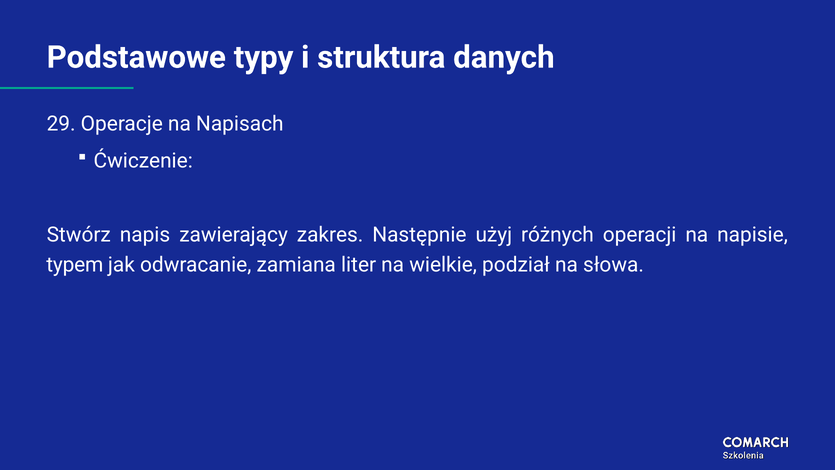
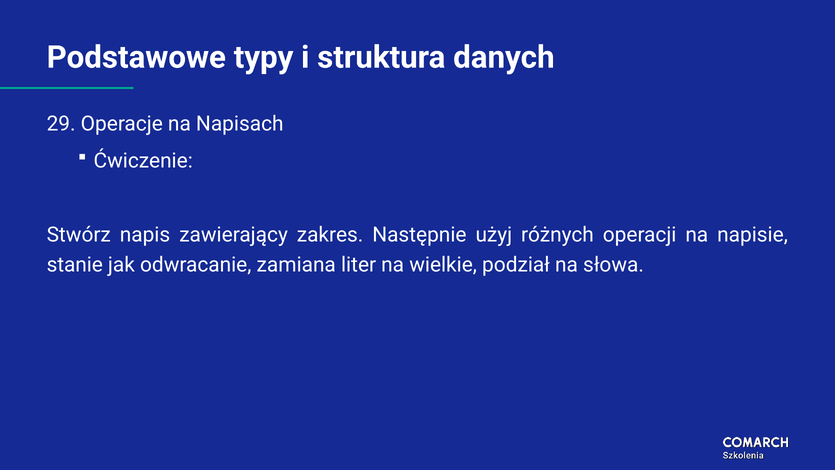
typem: typem -> stanie
